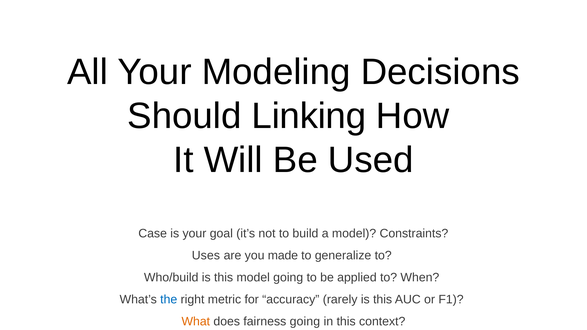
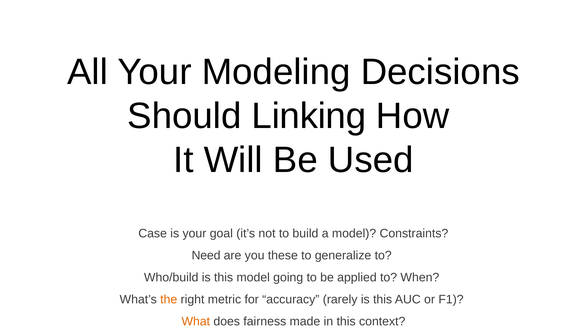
Uses: Uses -> Need
made: made -> these
the colour: blue -> orange
fairness going: going -> made
